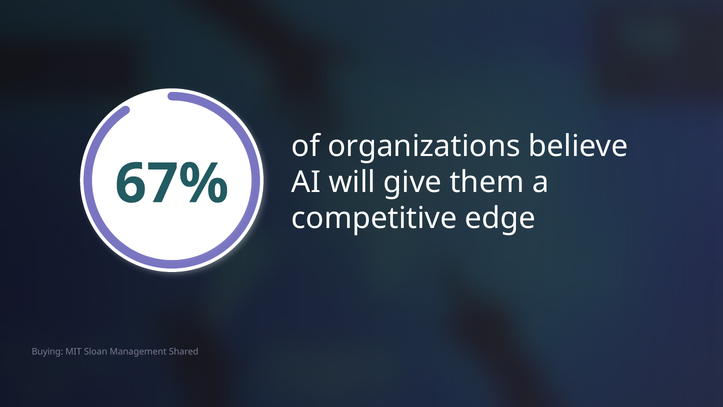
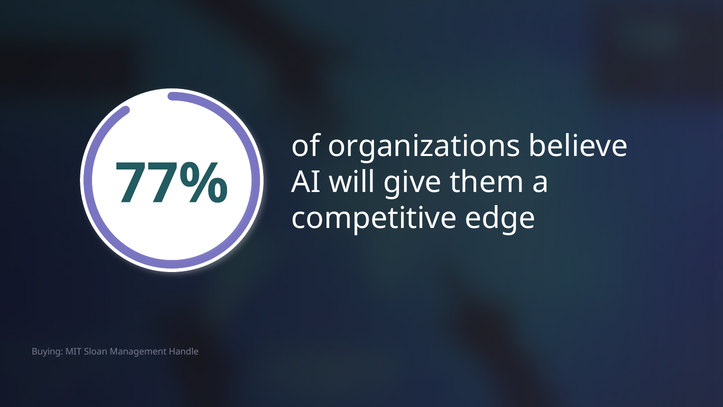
67%: 67% -> 77%
Shared: Shared -> Handle
